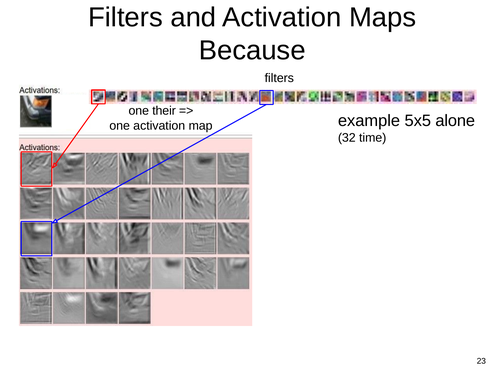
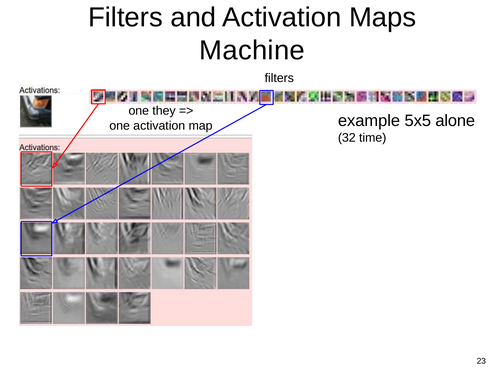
Because: Because -> Machine
their: their -> they
